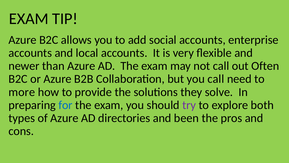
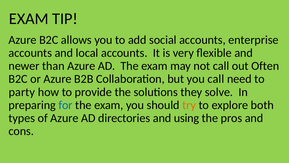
more: more -> party
try colour: purple -> orange
been: been -> using
